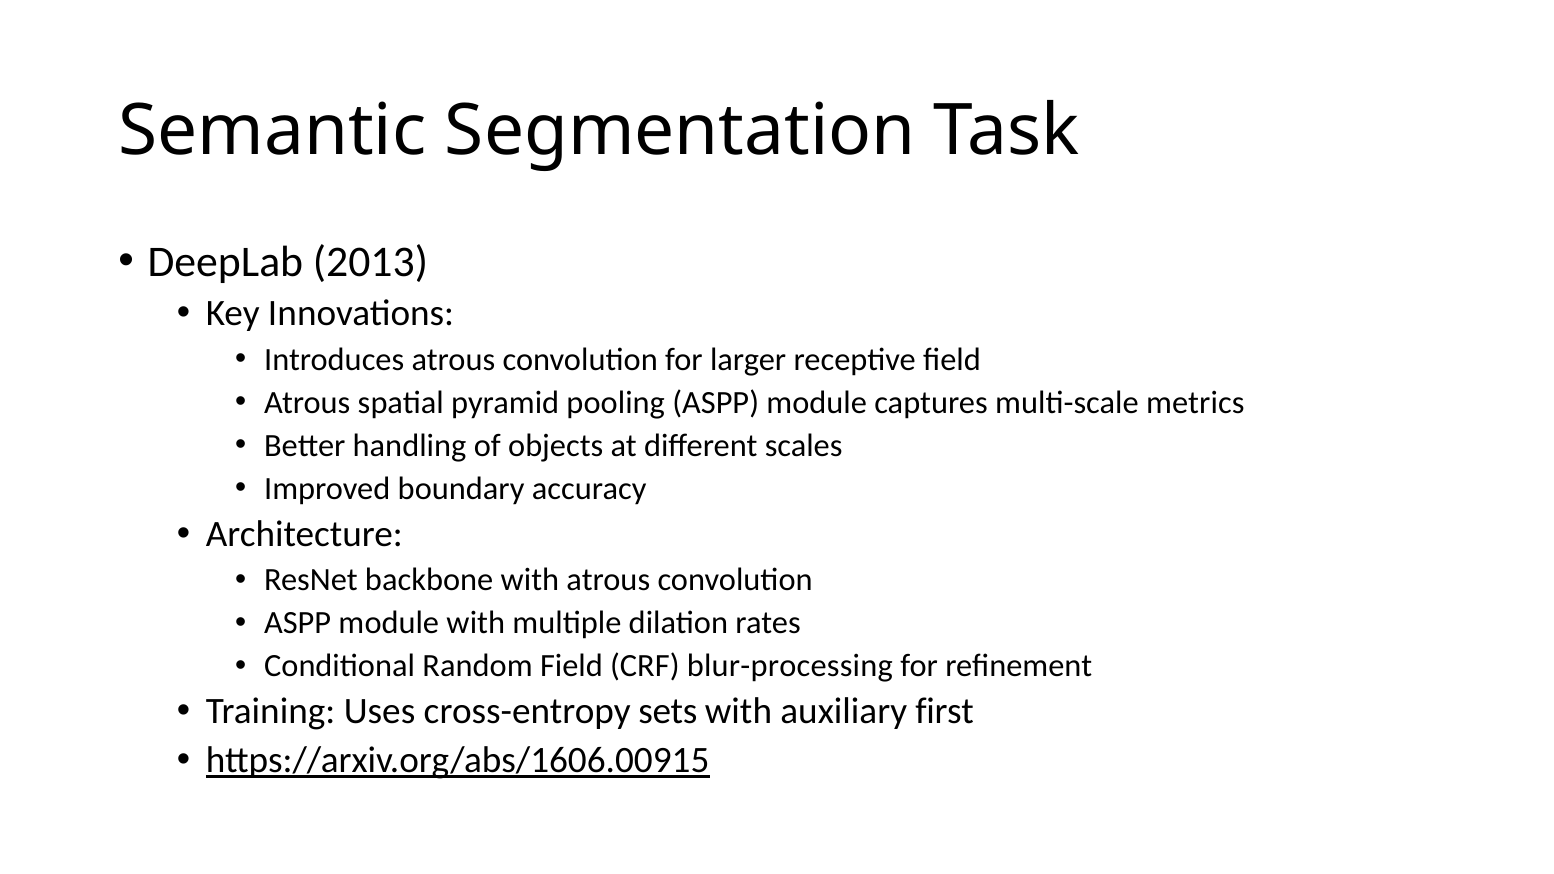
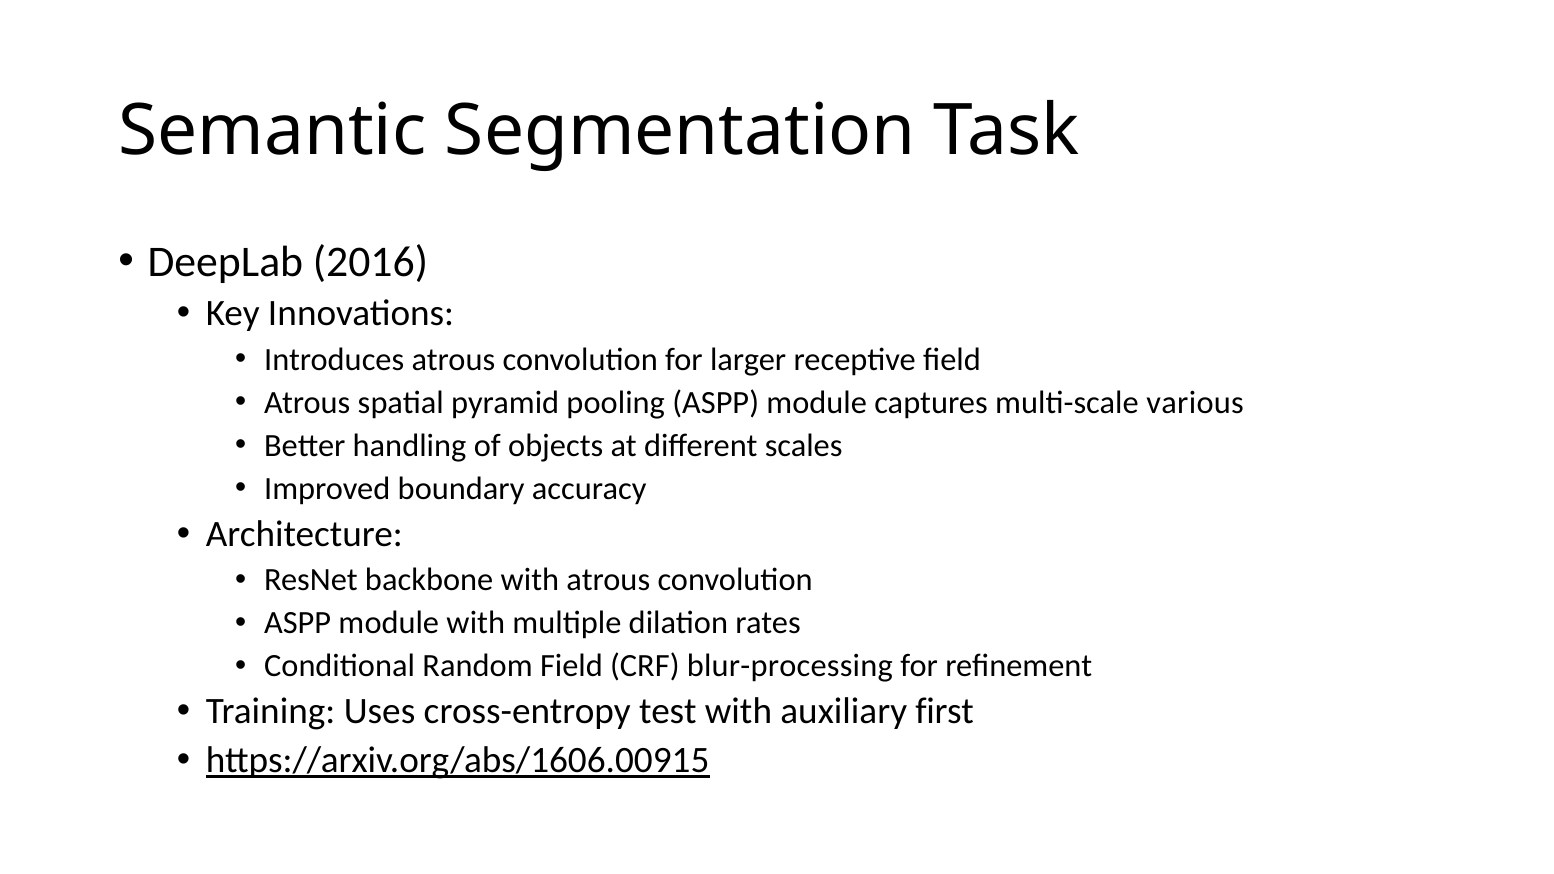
2013: 2013 -> 2016
metrics: metrics -> various
sets: sets -> test
